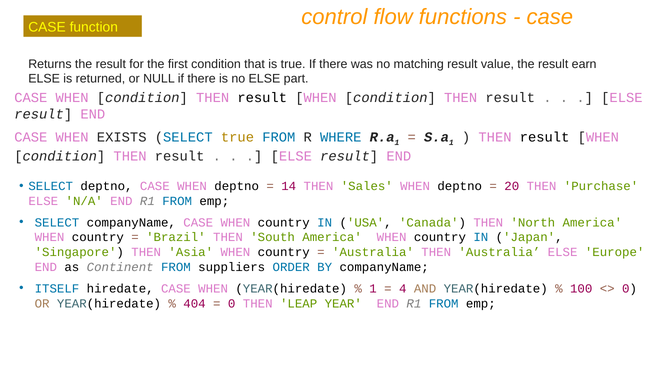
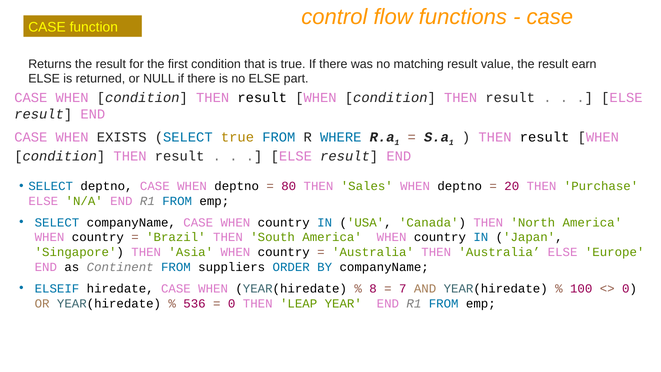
14: 14 -> 80
ITSELF: ITSELF -> ELSEIF
1 at (373, 288): 1 -> 8
4: 4 -> 7
404: 404 -> 536
